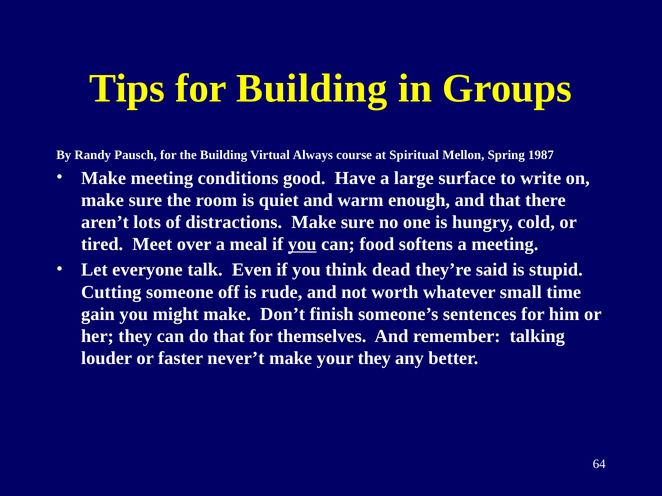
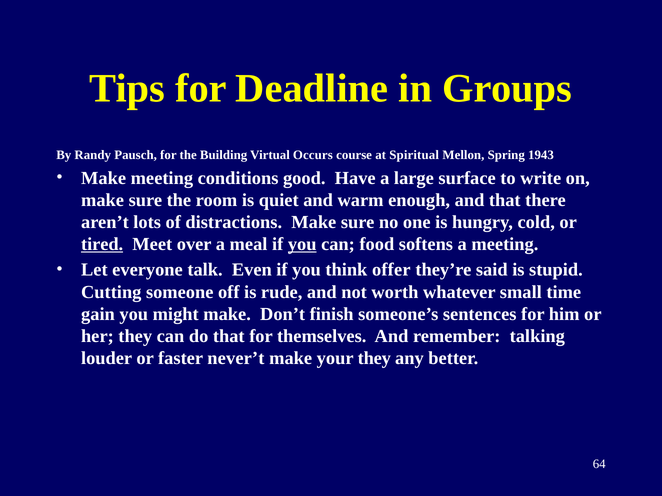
for Building: Building -> Deadline
Always: Always -> Occurs
1987: 1987 -> 1943
tired underline: none -> present
dead: dead -> offer
